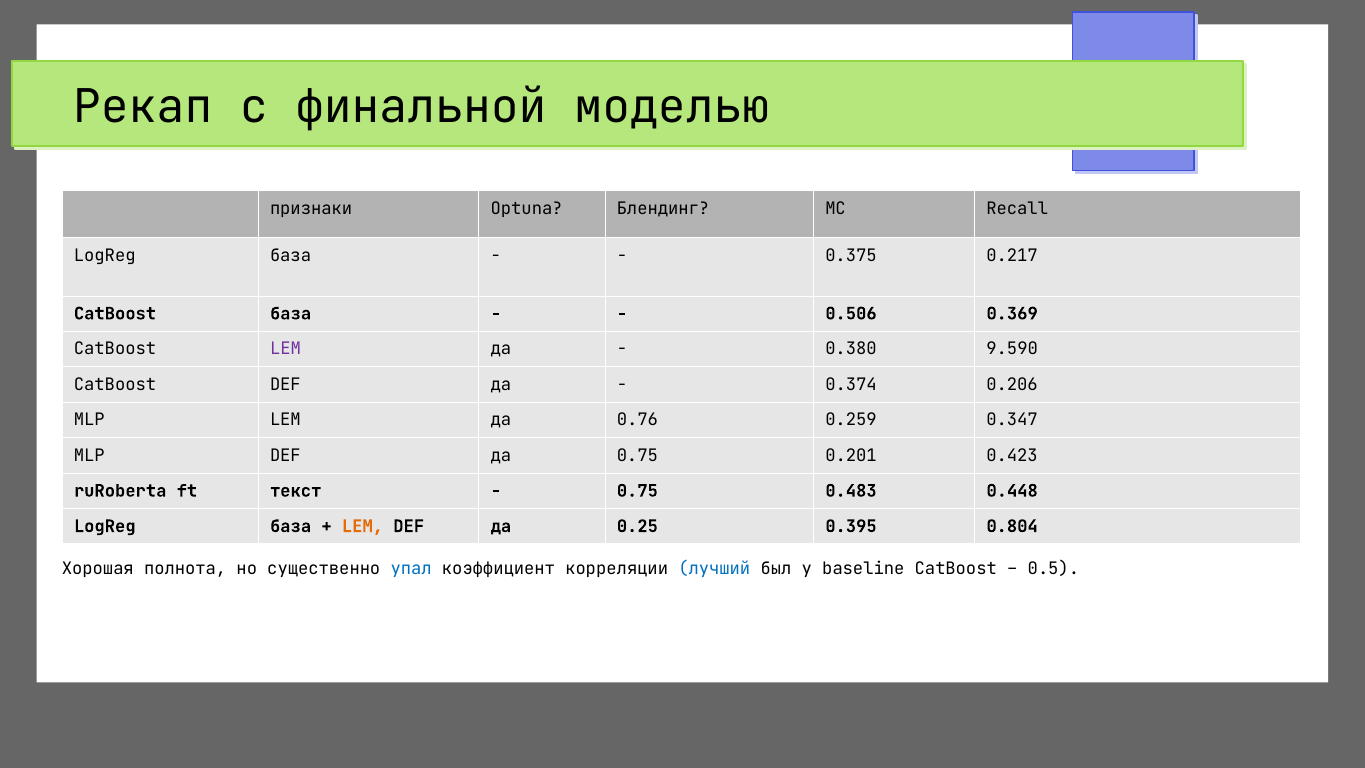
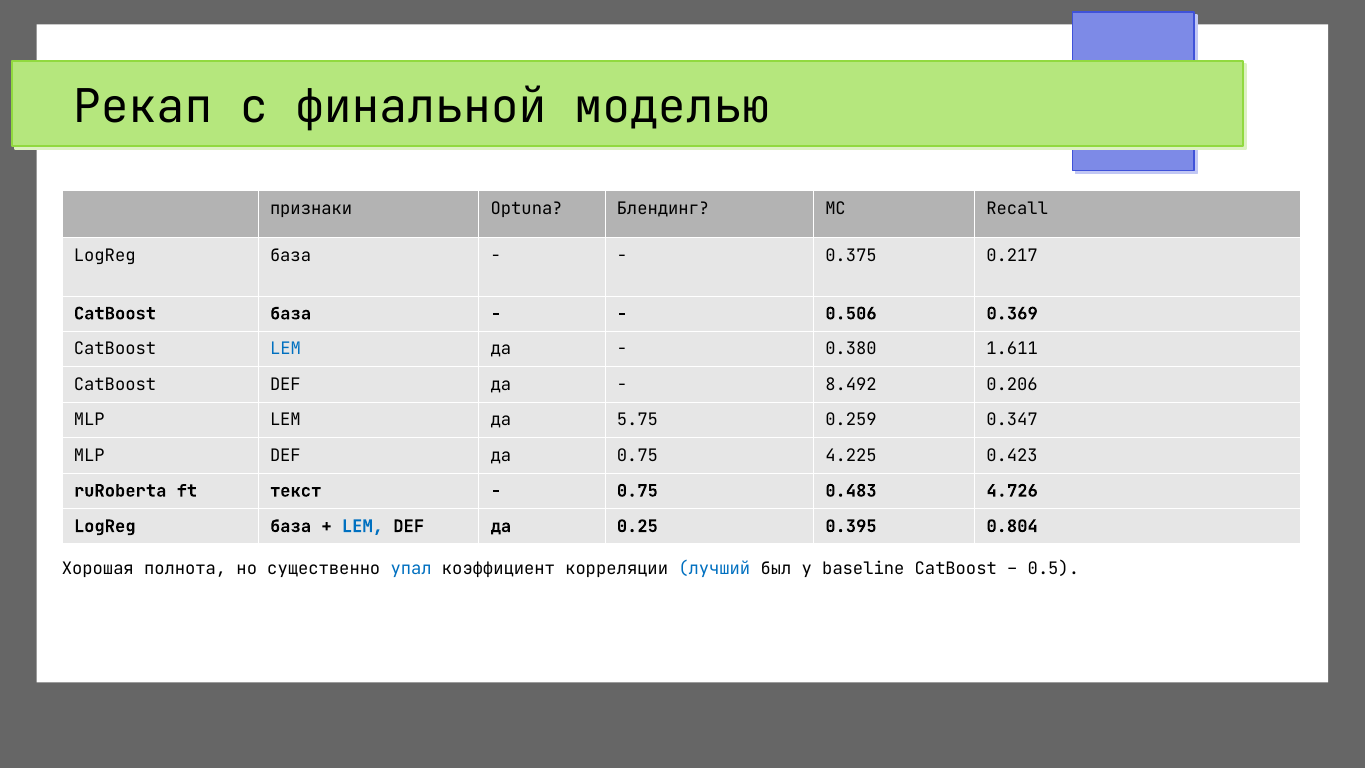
LEM at (285, 349) colour: purple -> blue
9.590: 9.590 -> 1.611
0.374: 0.374 -> 8.492
0.76: 0.76 -> 5.75
0.201: 0.201 -> 4.225
0.448: 0.448 -> 4.726
LEM at (362, 526) colour: orange -> blue
